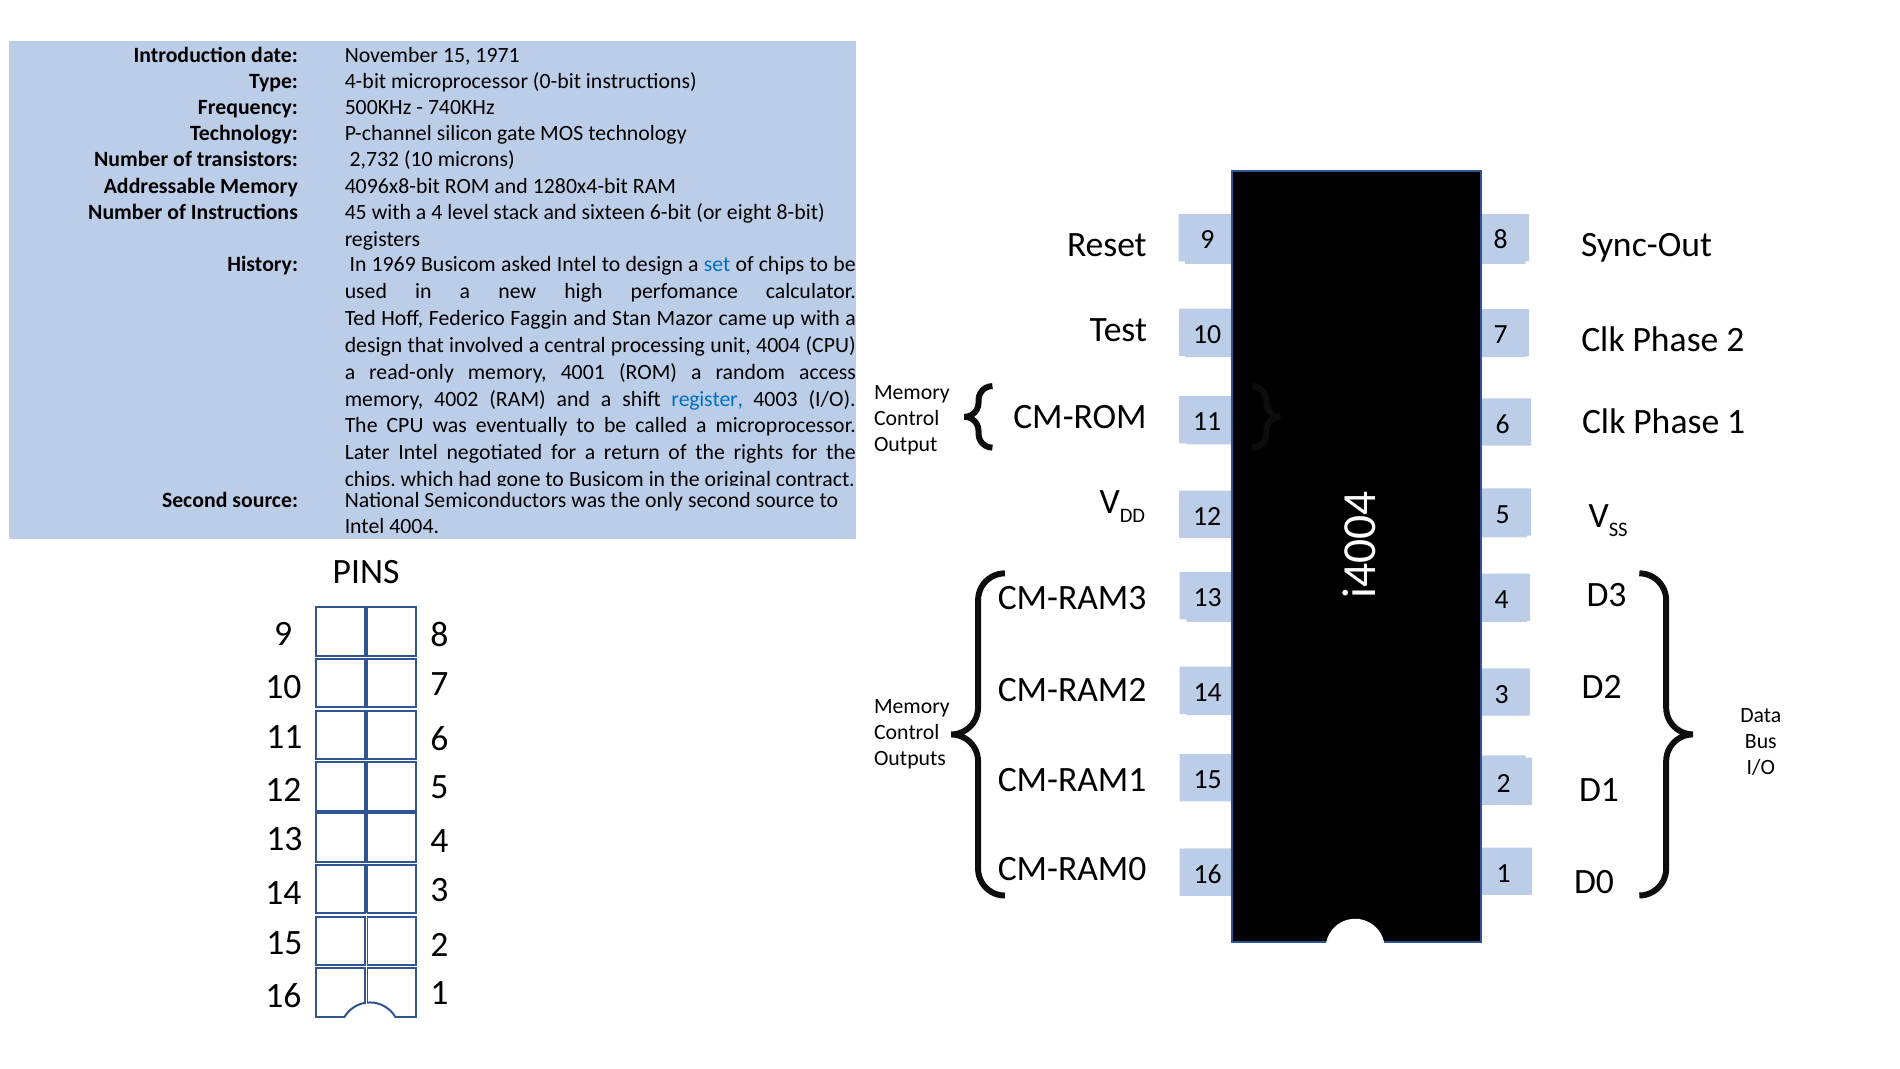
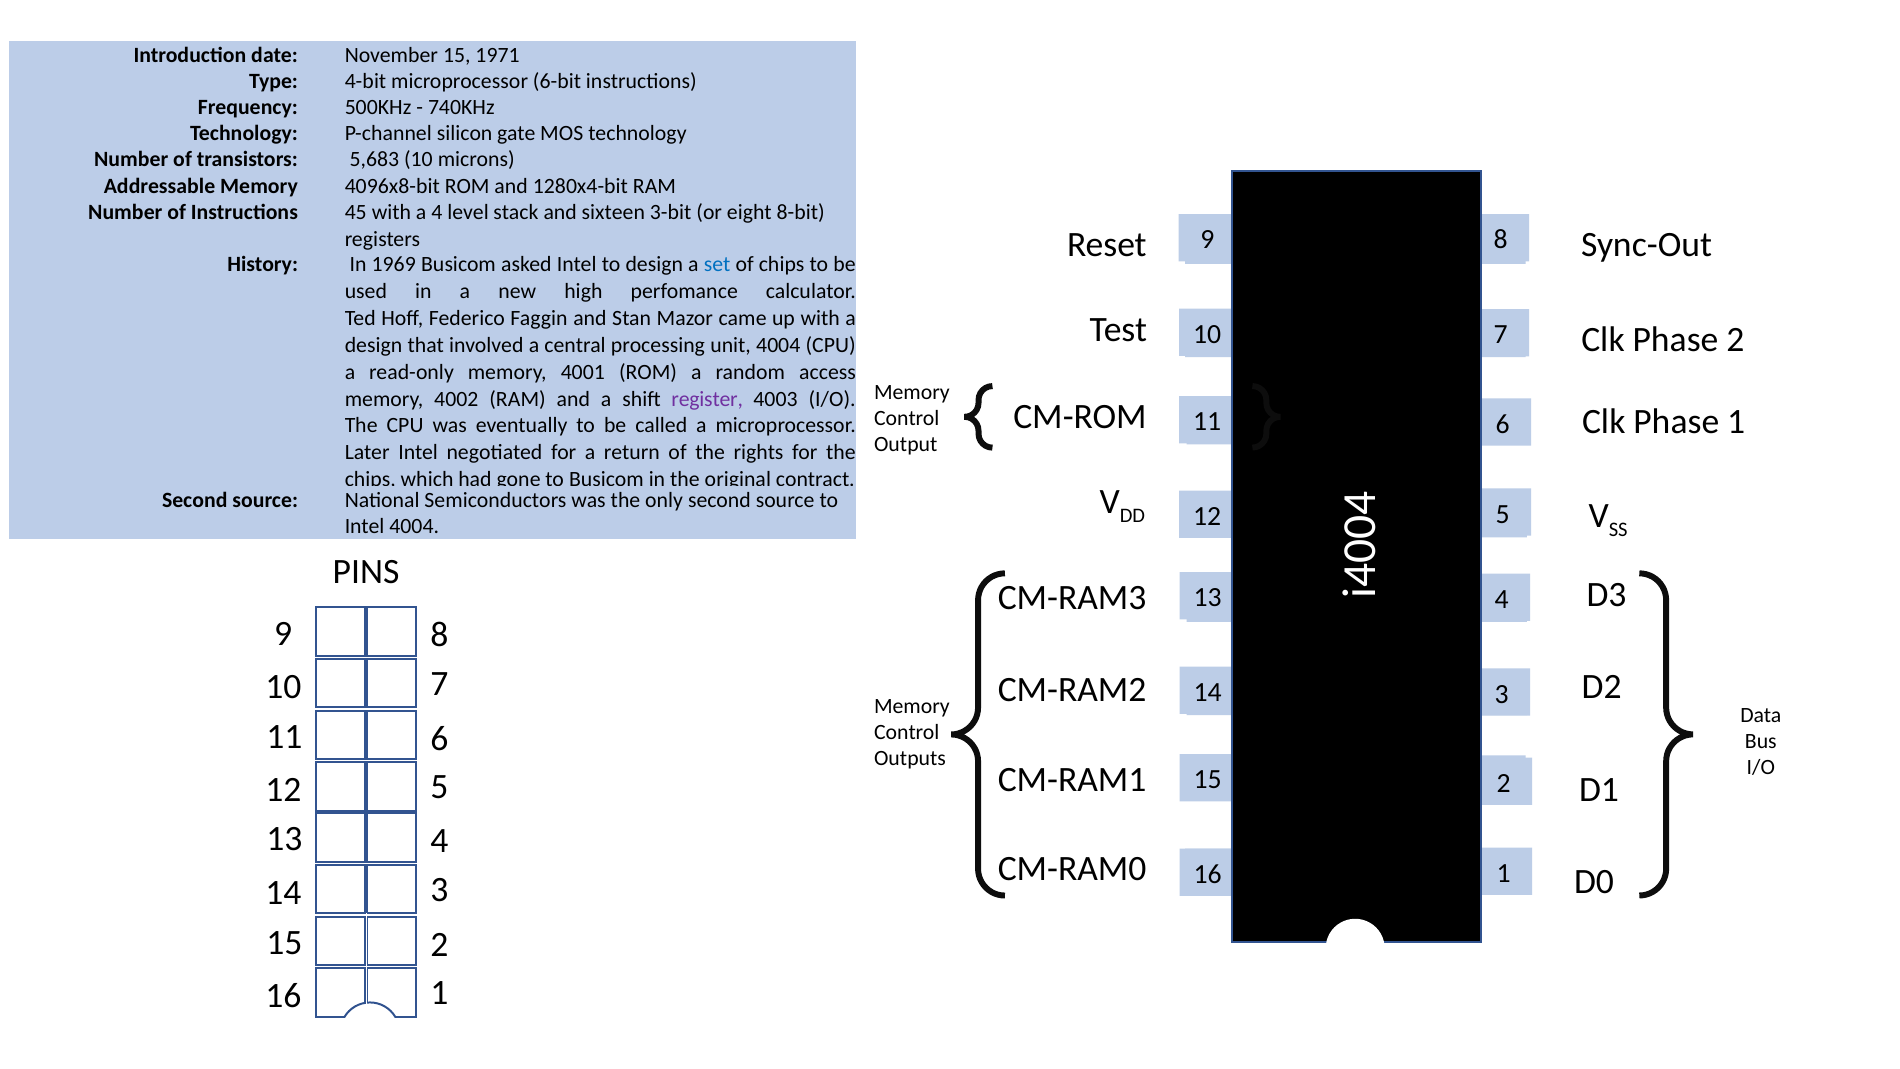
0-bit: 0-bit -> 6-bit
2,732: 2,732 -> 5,683
6-bit: 6-bit -> 3-bit
register colour: blue -> purple
